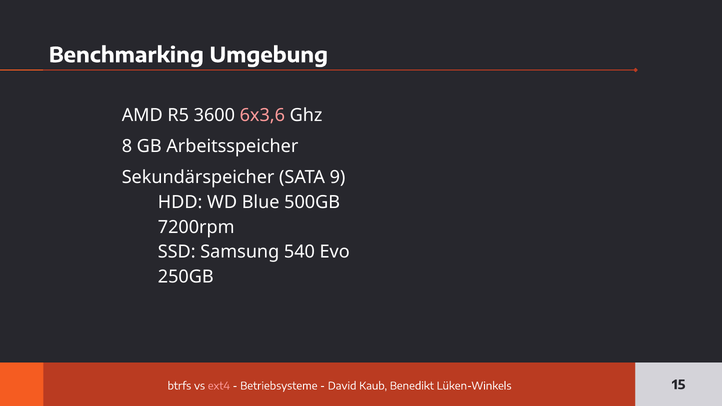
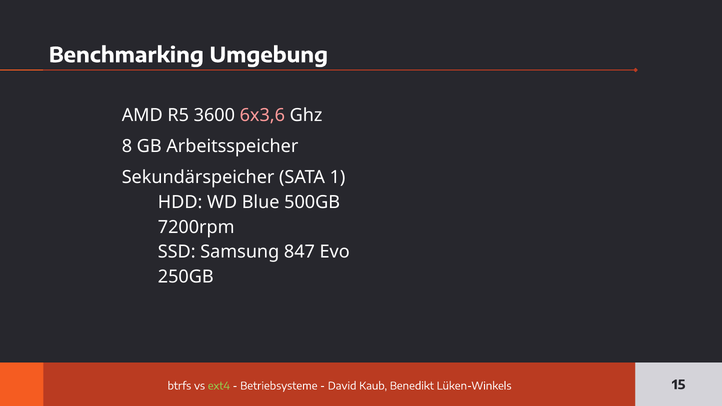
9: 9 -> 1
540: 540 -> 847
ext4 colour: pink -> light green
